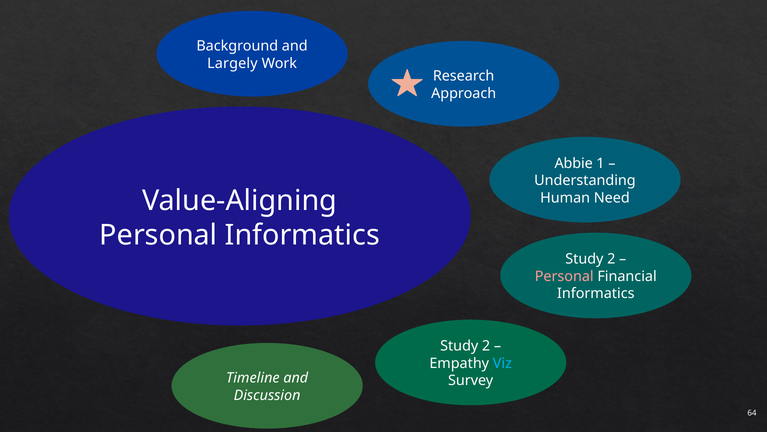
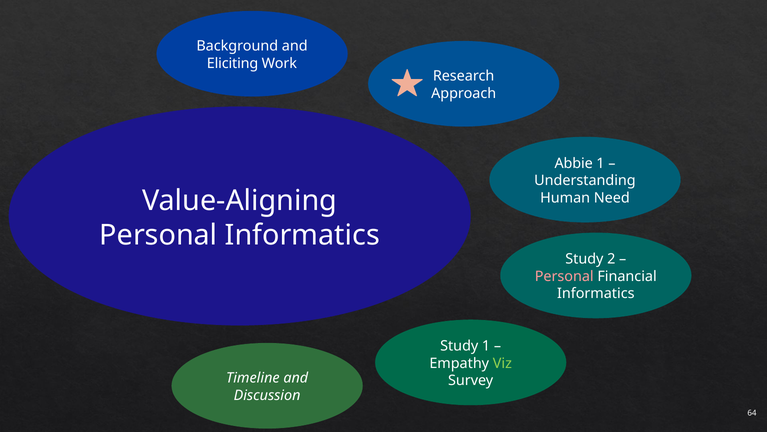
Largely: Largely -> Eliciting
2 at (486, 346): 2 -> 1
Viz colour: light blue -> light green
